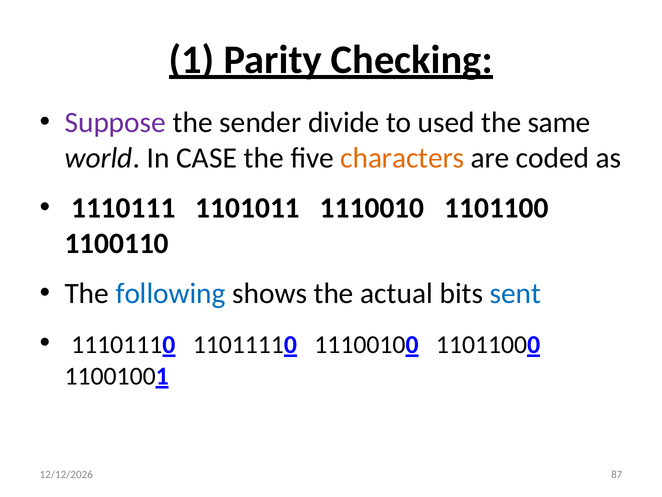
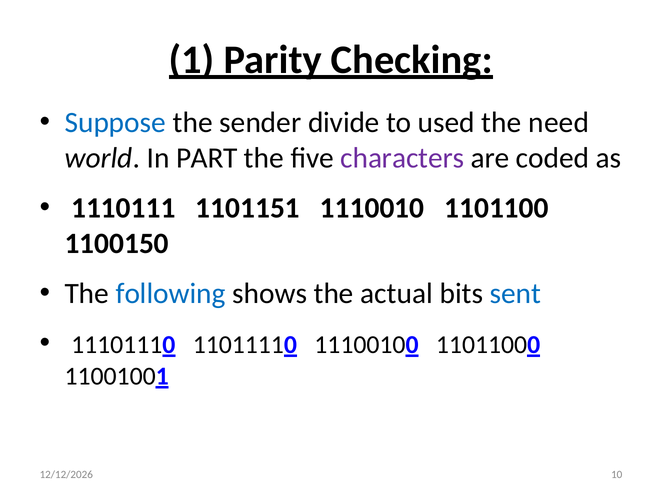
Suppose colour: purple -> blue
same: same -> need
CASE: CASE -> PART
characters colour: orange -> purple
1101011: 1101011 -> 1101151
1100110: 1100110 -> 1100150
87: 87 -> 10
